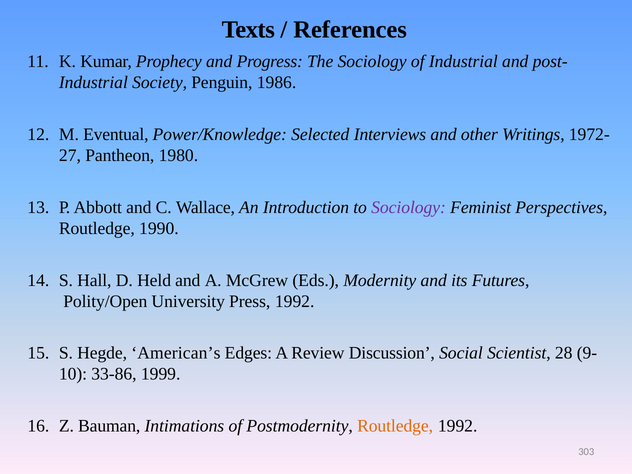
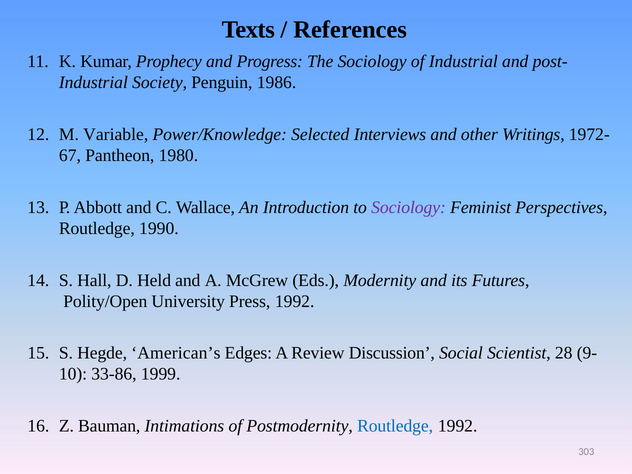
Eventual: Eventual -> Variable
27: 27 -> 67
Routledge at (395, 426) colour: orange -> blue
